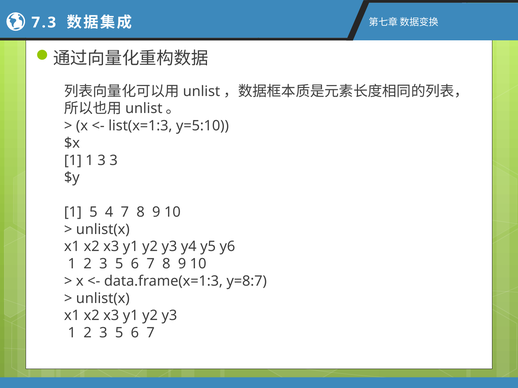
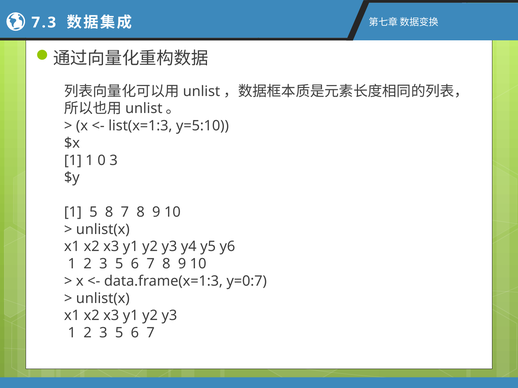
1 3: 3 -> 0
5 4: 4 -> 8
y=8:7: y=8:7 -> y=0:7
